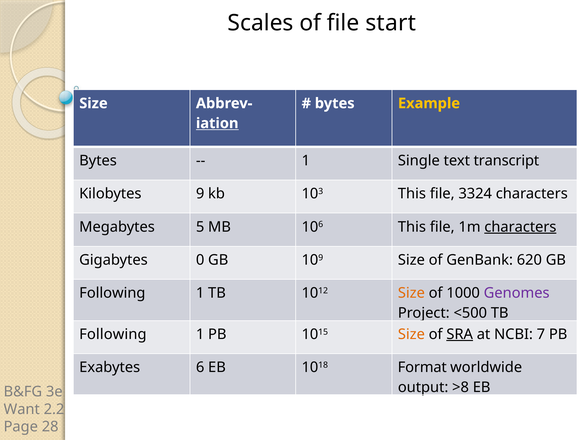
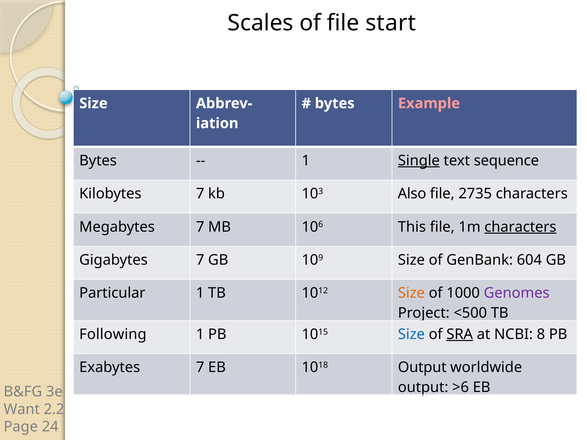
Example colour: yellow -> pink
iation underline: present -> none
Single underline: none -> present
transcript: transcript -> sequence
Kilobytes 9: 9 -> 7
103 This: This -> Also
3324: 3324 -> 2735
Megabytes 5: 5 -> 7
Gigabytes 0: 0 -> 7
620: 620 -> 604
Following at (112, 293): Following -> Particular
Size at (411, 334) colour: orange -> blue
7: 7 -> 8
Exabytes 6: 6 -> 7
1018 Format: Format -> Output
>8: >8 -> >6
28: 28 -> 24
